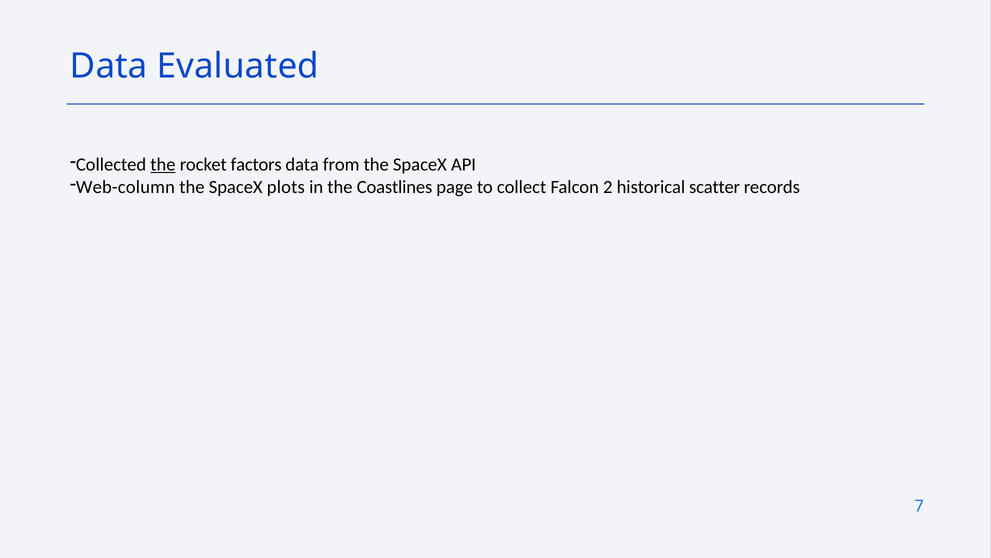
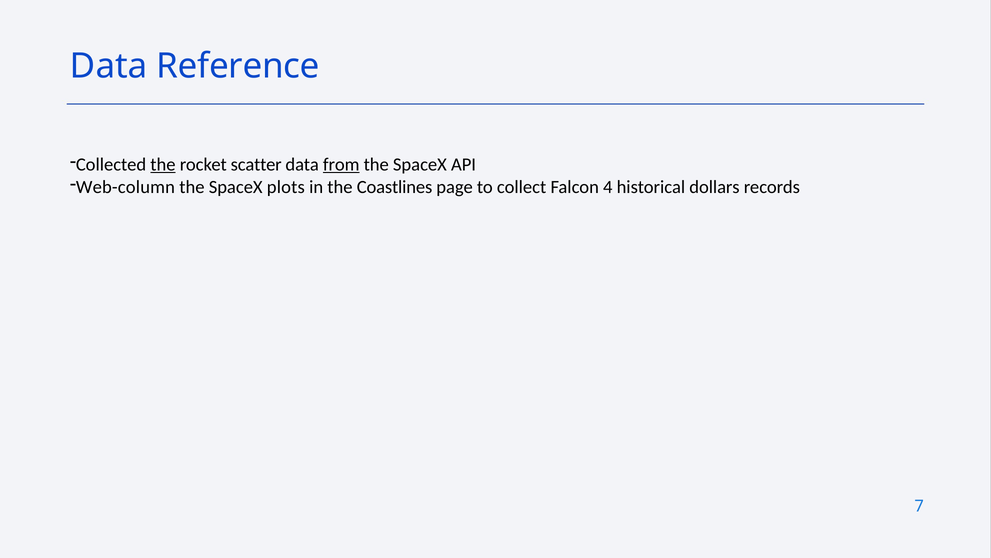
Evaluated: Evaluated -> Reference
factors: factors -> scatter
from underline: none -> present
2: 2 -> 4
scatter: scatter -> dollars
